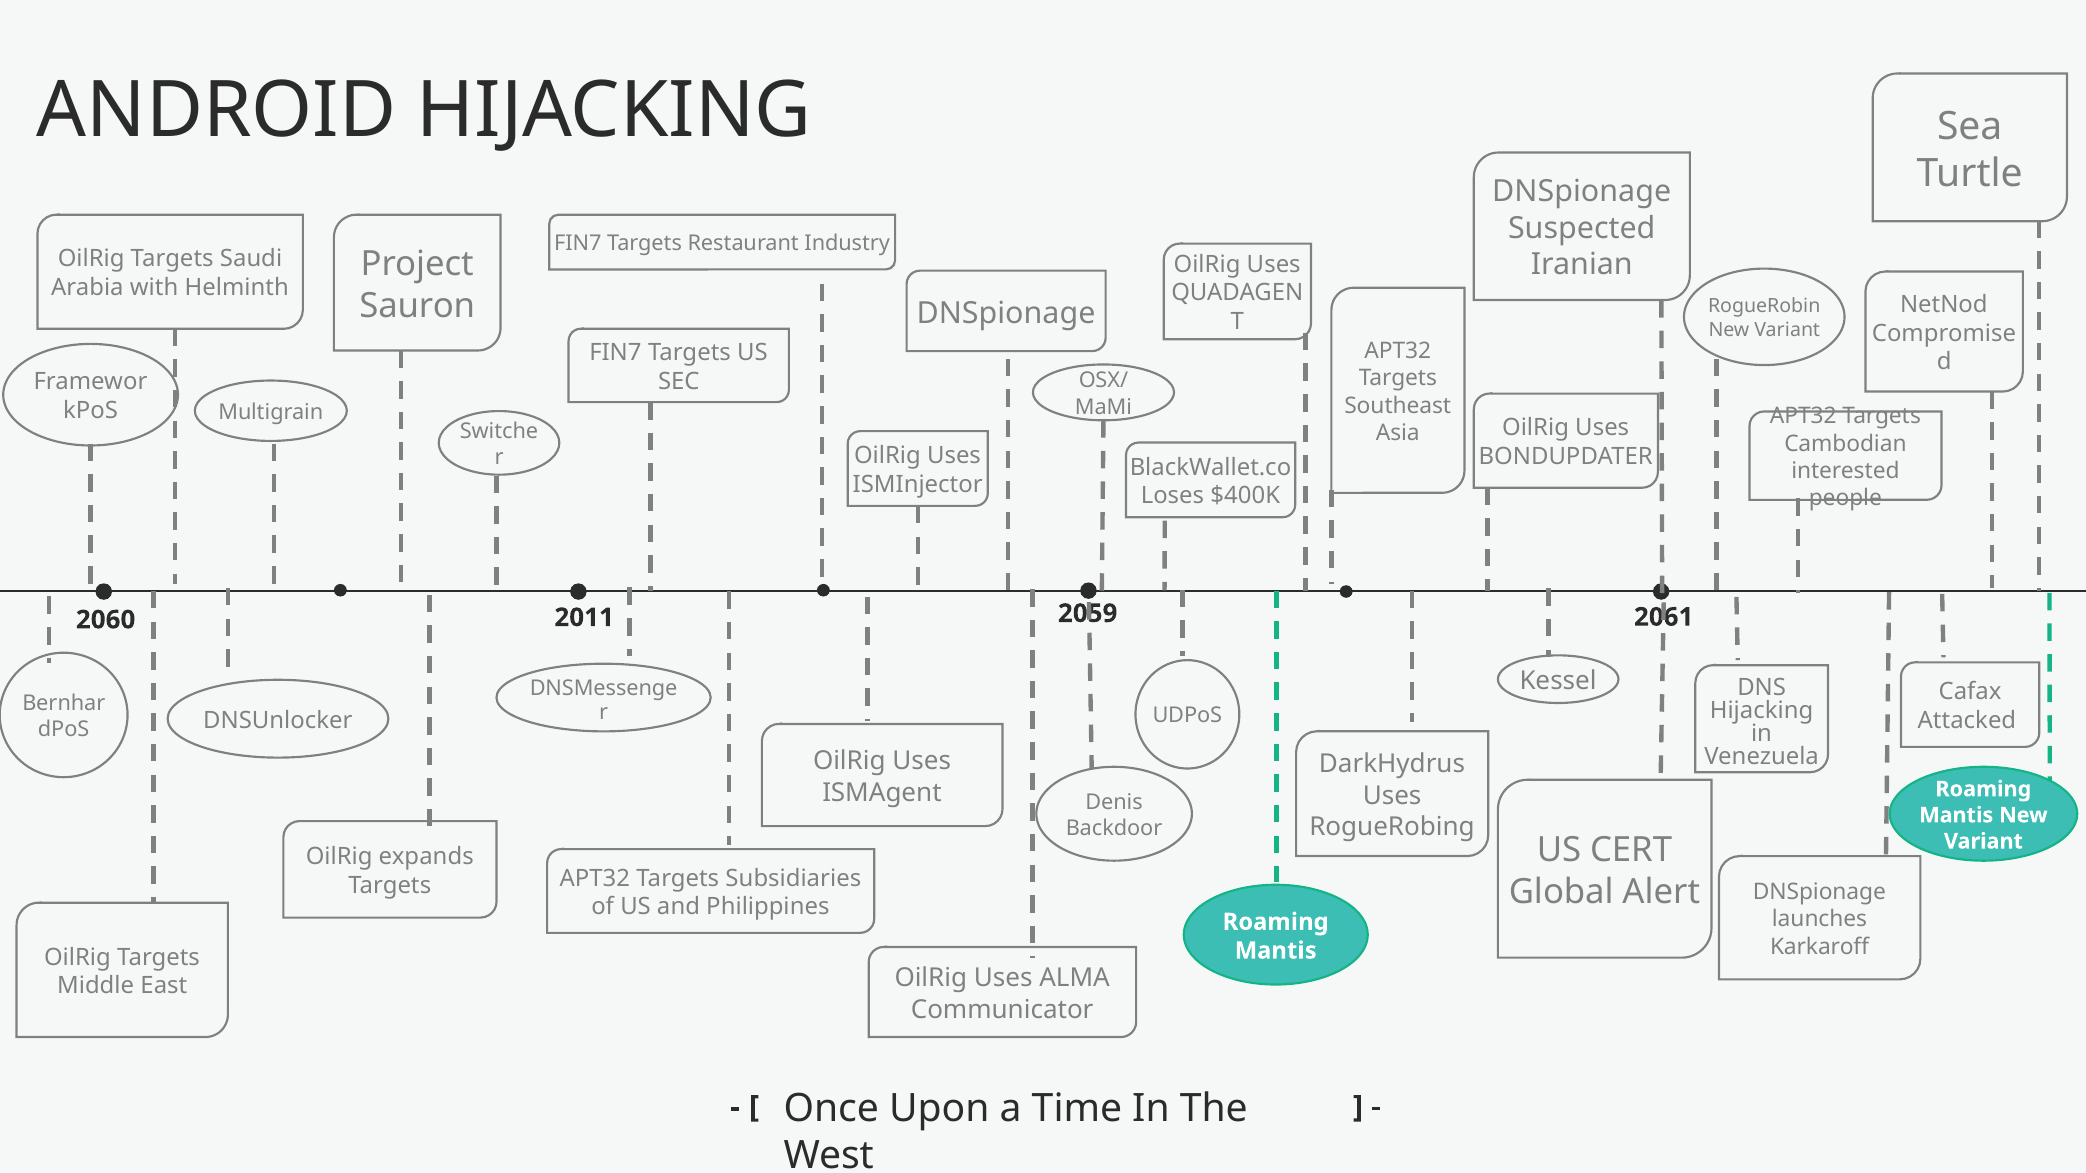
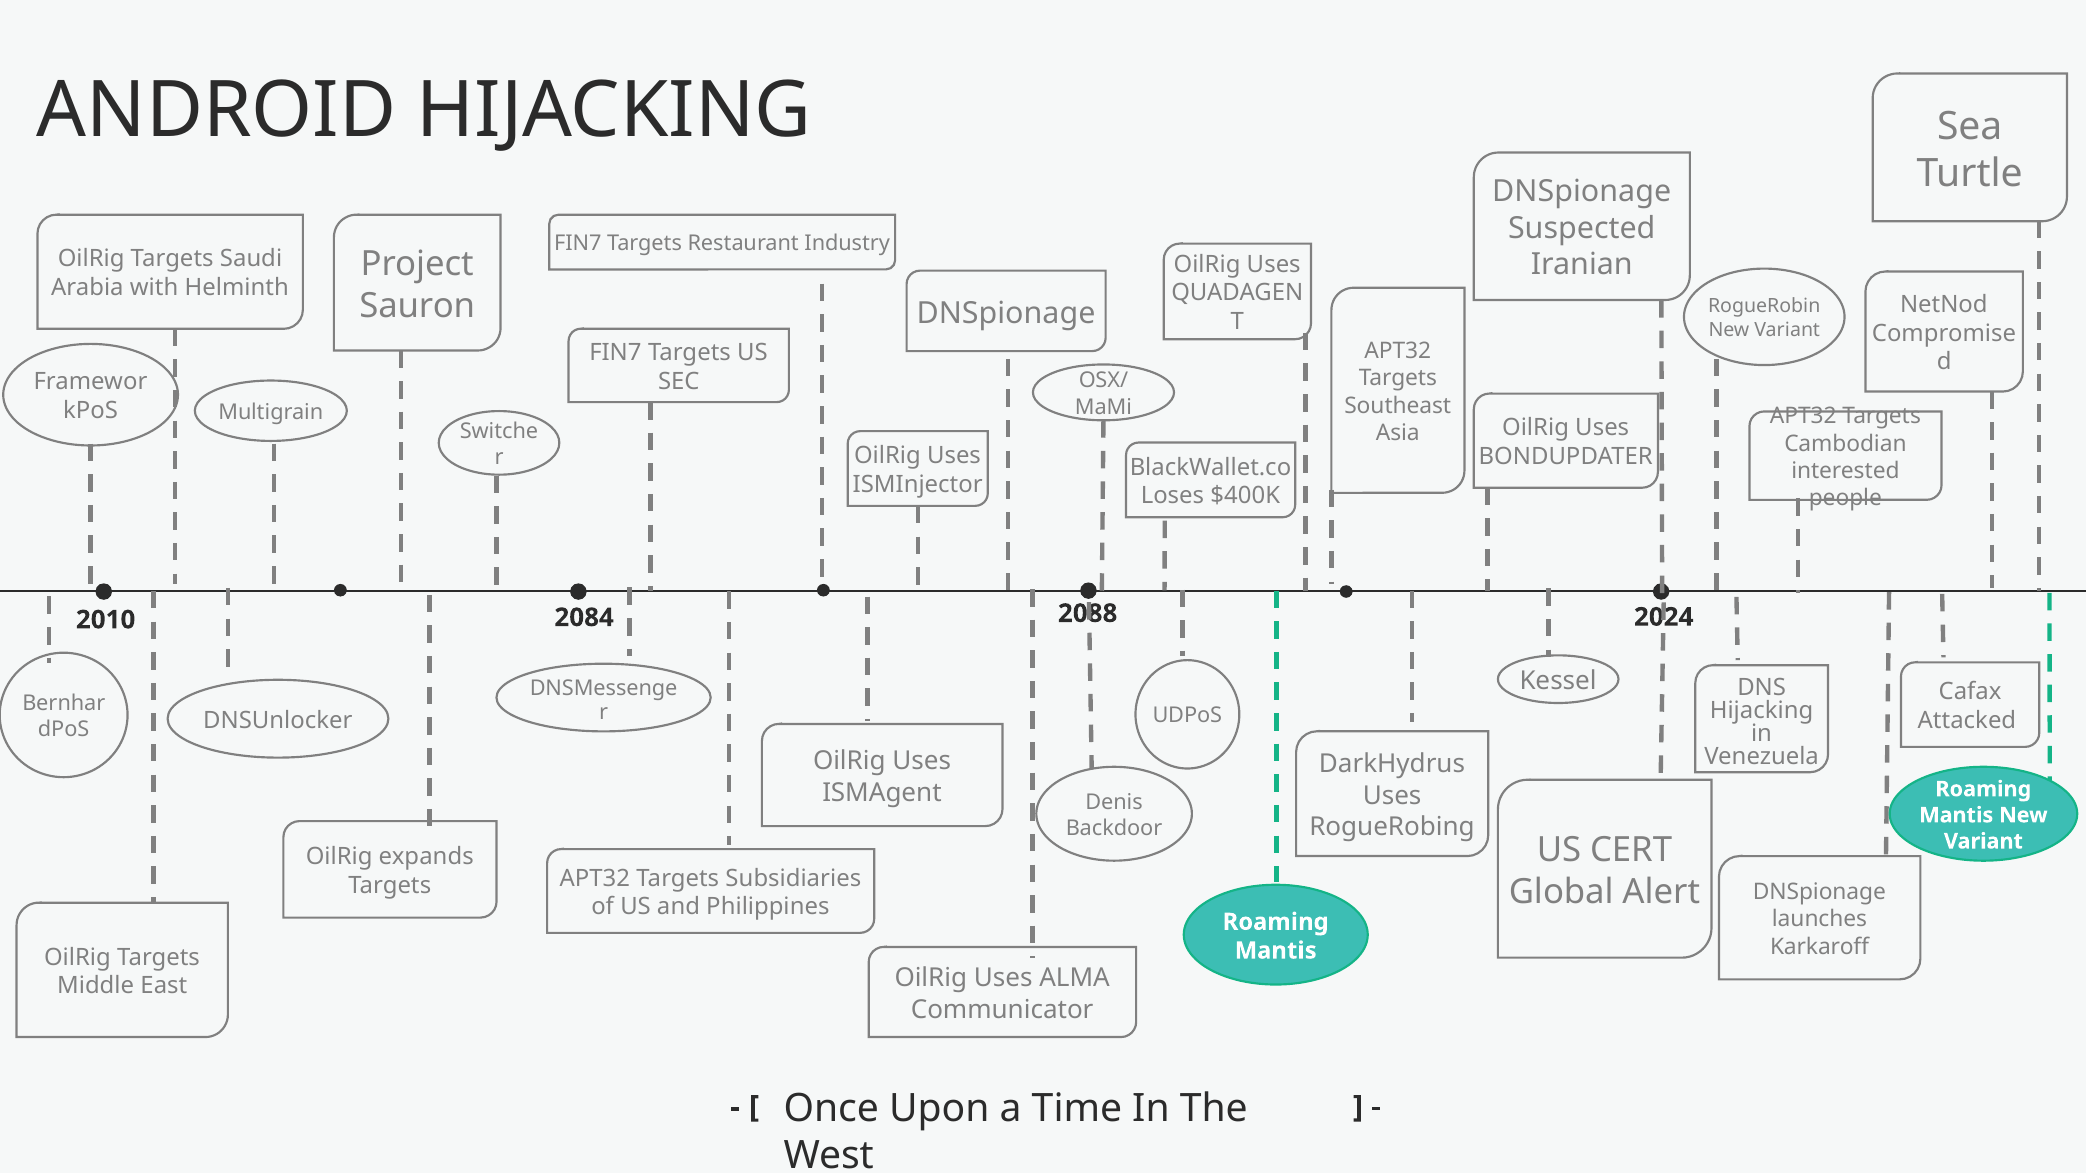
2059: 2059 -> 2088
2061: 2061 -> 2024
2011: 2011 -> 2084
2060: 2060 -> 2010
